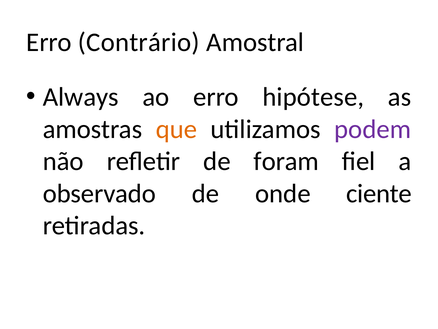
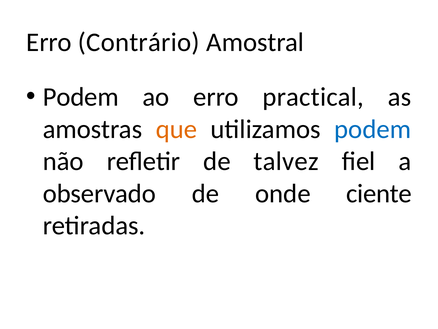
Always at (81, 97): Always -> Podem
hipótese: hipótese -> practical
podem at (373, 129) colour: purple -> blue
foram: foram -> talvez
